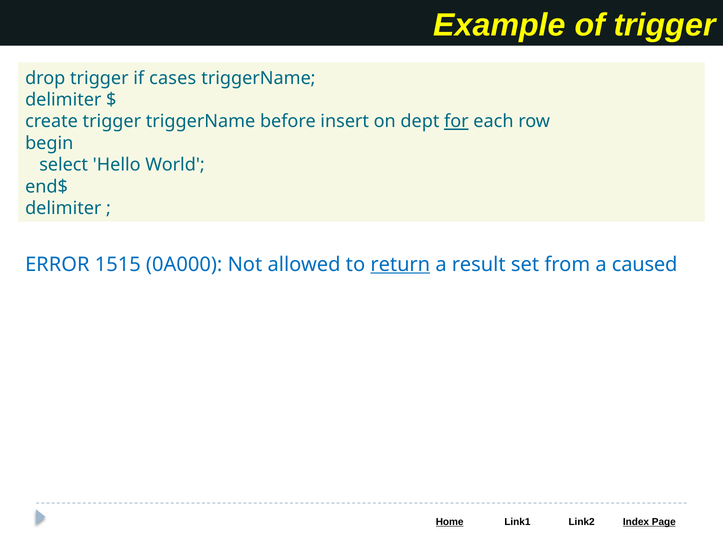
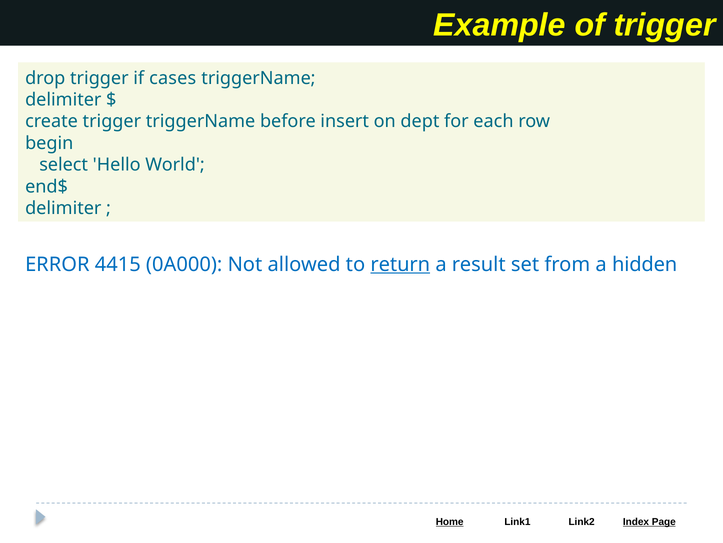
for underline: present -> none
1515: 1515 -> 4415
caused: caused -> hidden
